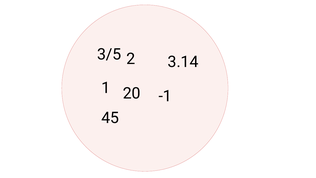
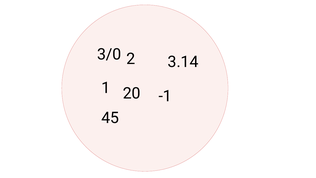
3/5: 3/5 -> 3/0
